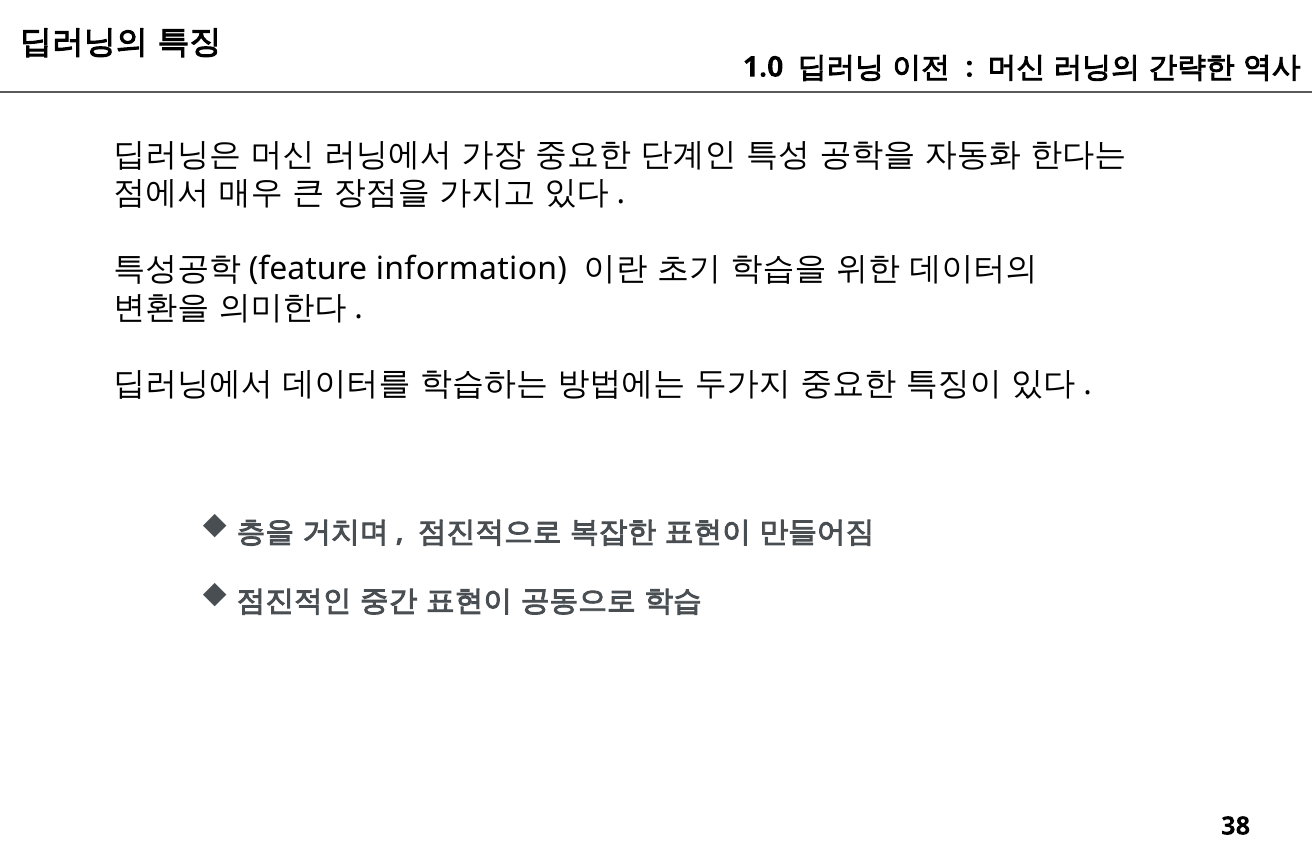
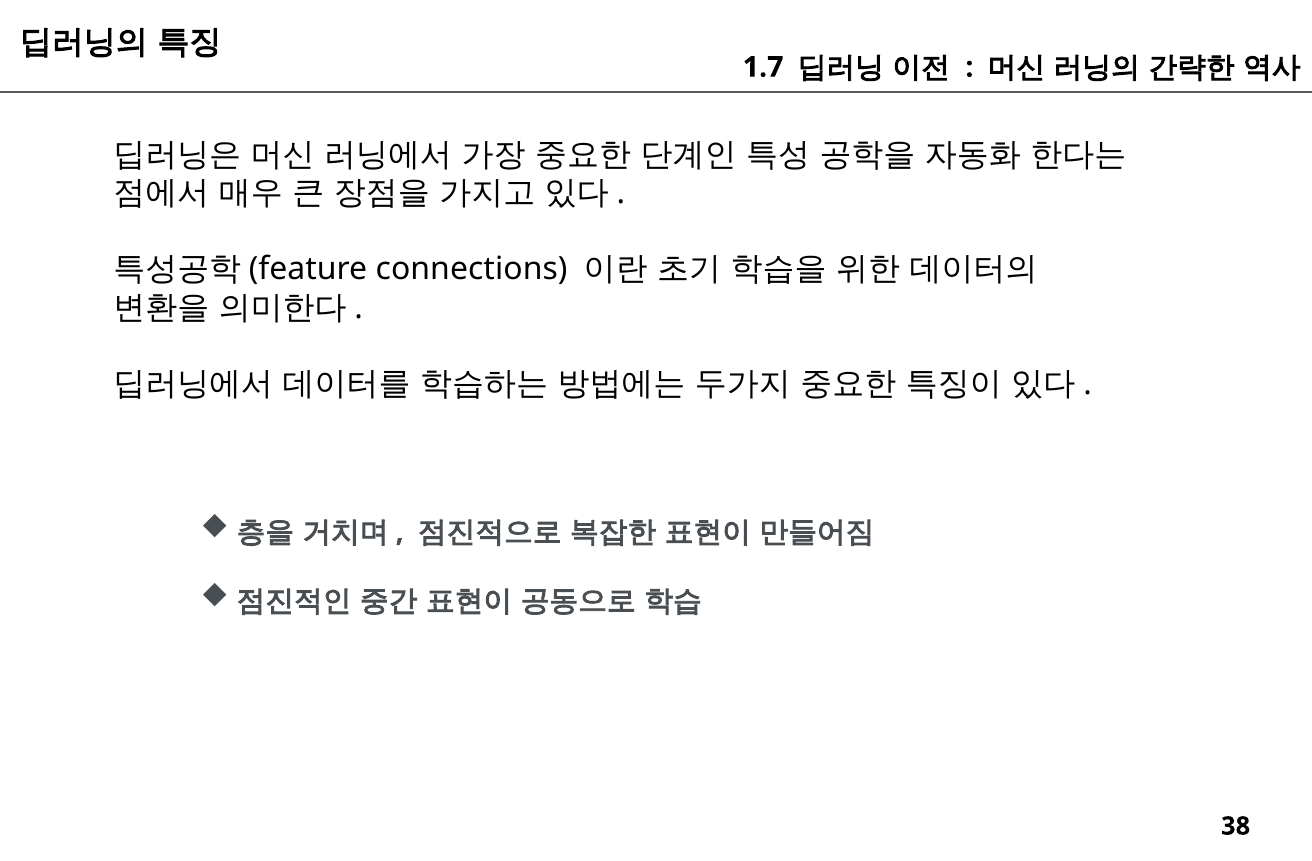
1.0: 1.0 -> 1.7
information: information -> connections
